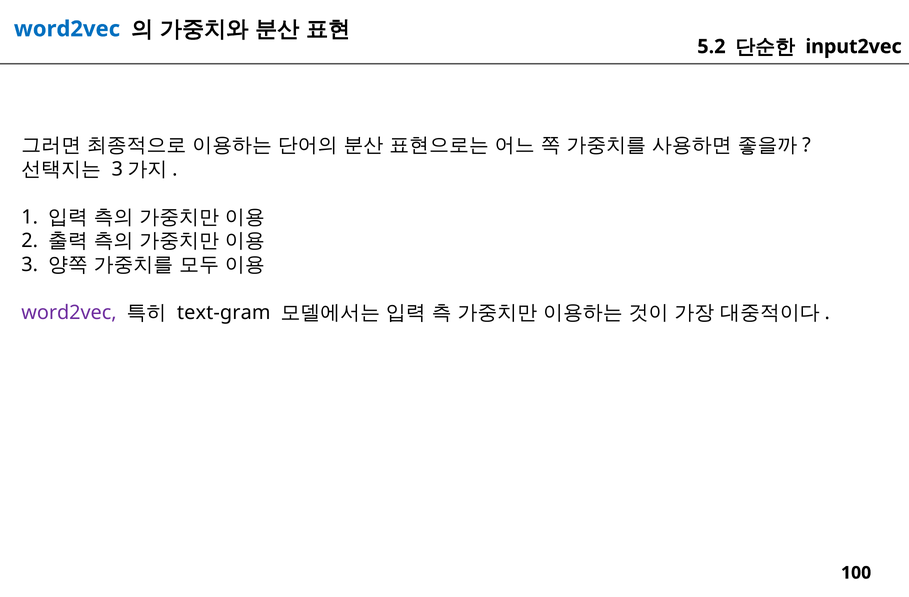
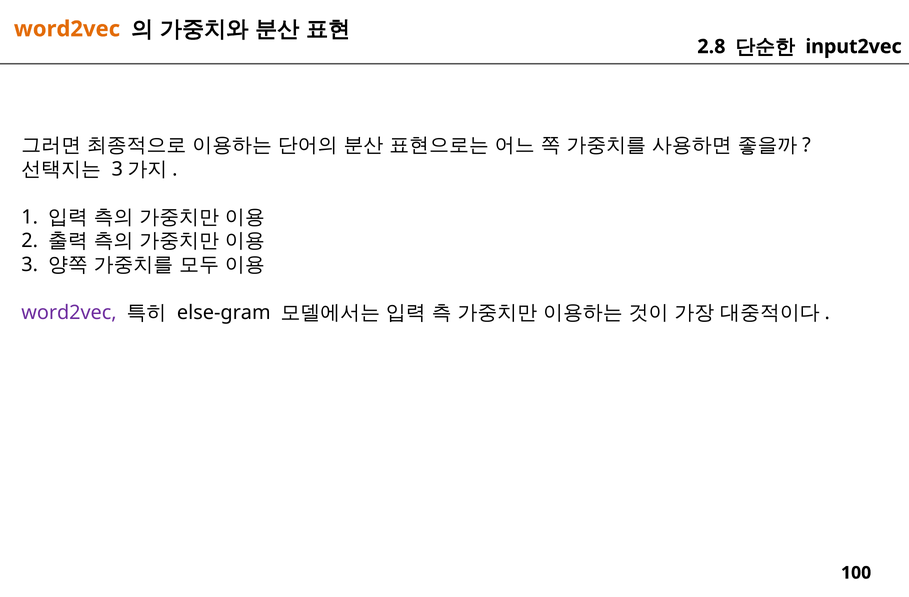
word2vec at (67, 29) colour: blue -> orange
5.2: 5.2 -> 2.8
text-gram: text-gram -> else-gram
